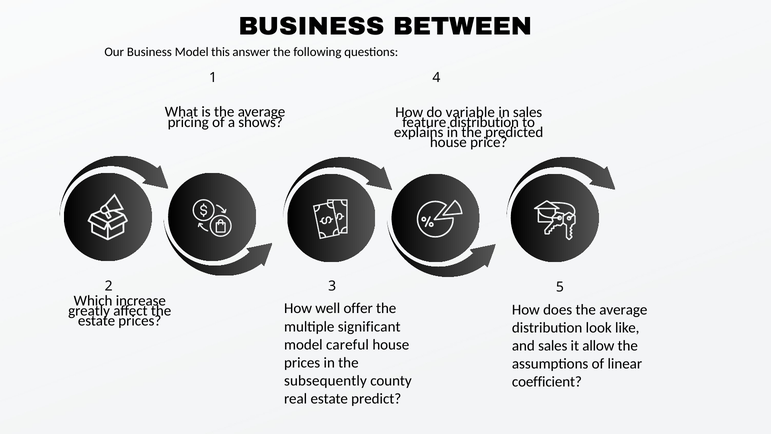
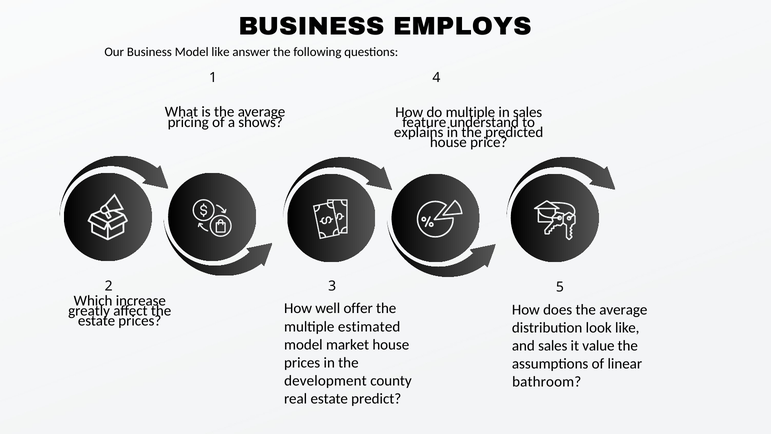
BETWEEN: BETWEEN -> EMPLOYS
Model this: this -> like
do variable: variable -> multiple
feature distribution: distribution -> understand
significant: significant -> estimated
careful: careful -> market
allow: allow -> value
subsequently: subsequently -> development
coefficient: coefficient -> bathroom
